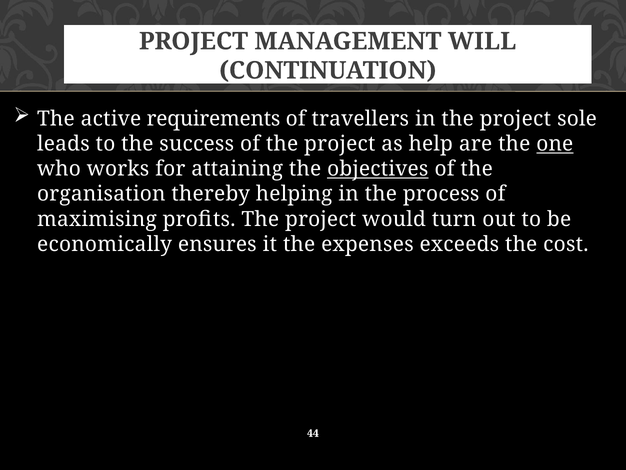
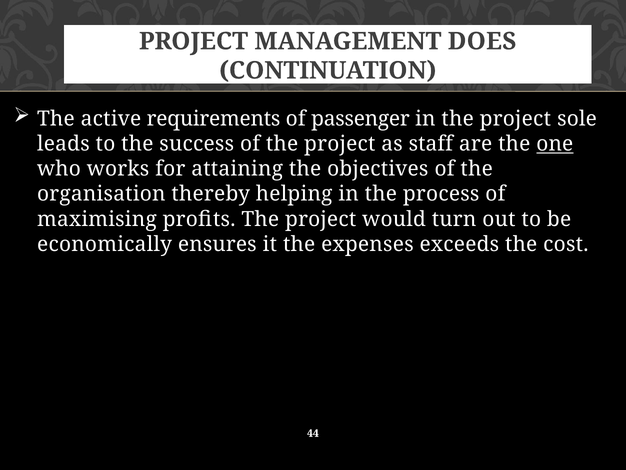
WILL: WILL -> DOES
travellers: travellers -> passenger
help: help -> staff
objectives underline: present -> none
